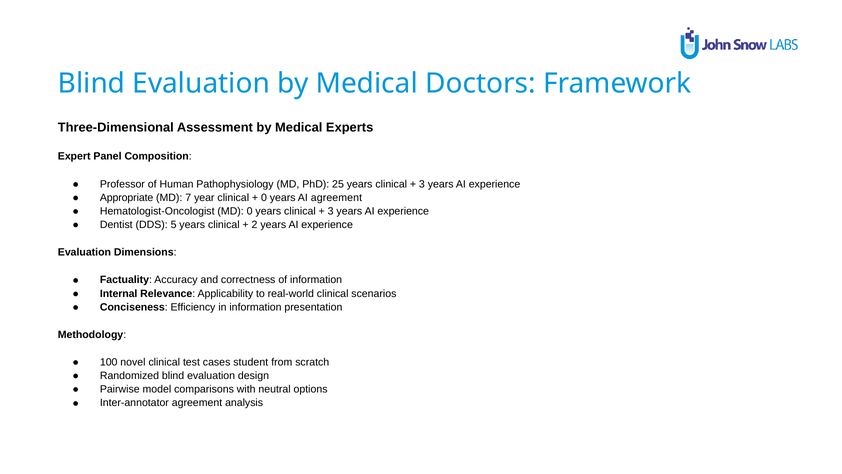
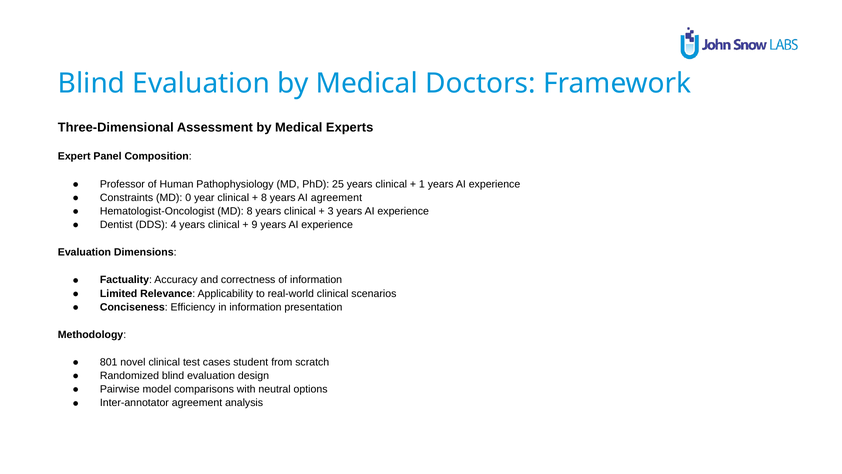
3 at (422, 184): 3 -> 1
Appropriate: Appropriate -> Constraints
7: 7 -> 0
0 at (264, 197): 0 -> 8
MD 0: 0 -> 8
5: 5 -> 4
2: 2 -> 9
Internal: Internal -> Limited
100: 100 -> 801
